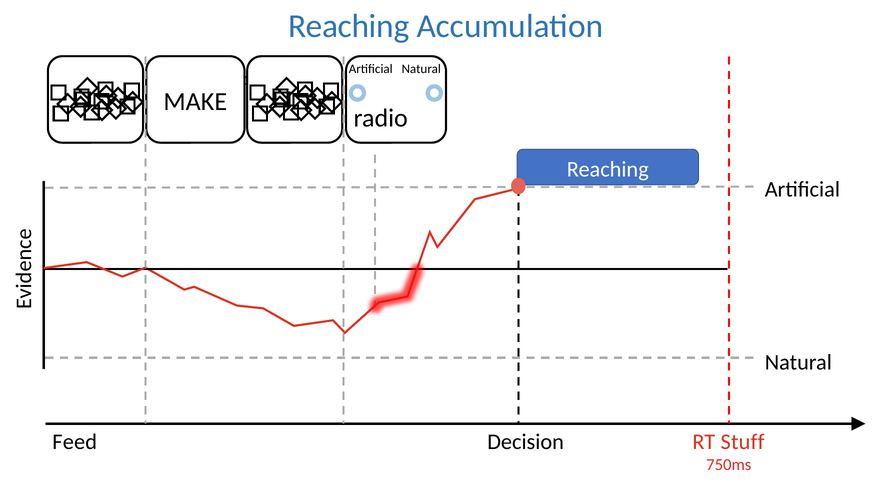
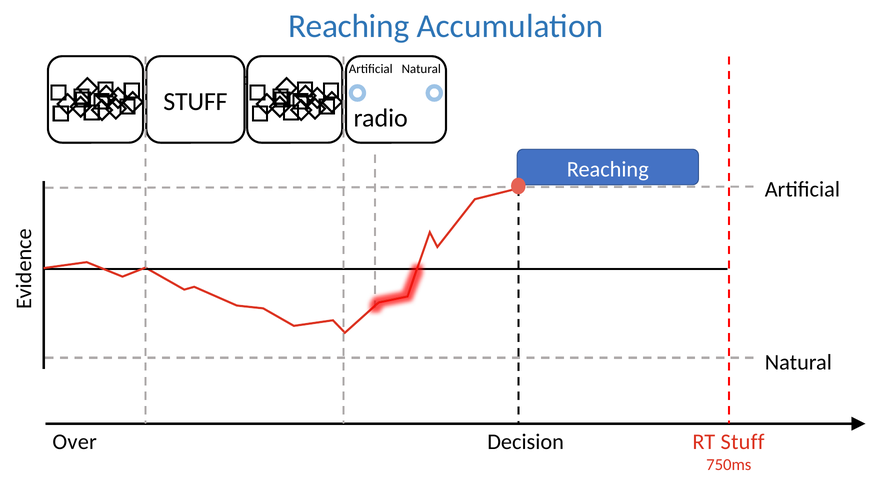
MAKE at (195, 102): MAKE -> STUFF
Feed: Feed -> Over
